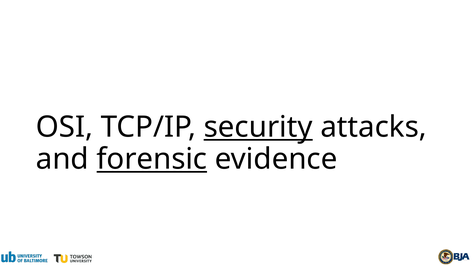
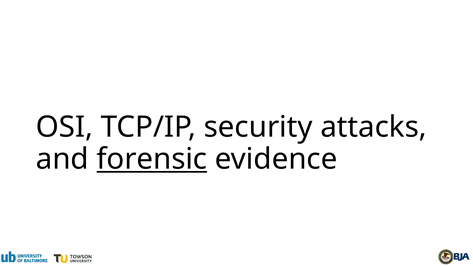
security underline: present -> none
